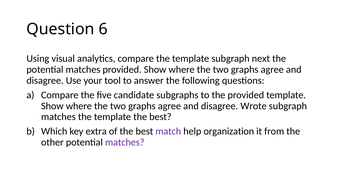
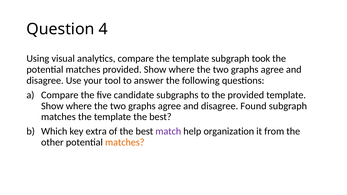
6: 6 -> 4
next: next -> took
Wrote: Wrote -> Found
matches at (125, 142) colour: purple -> orange
